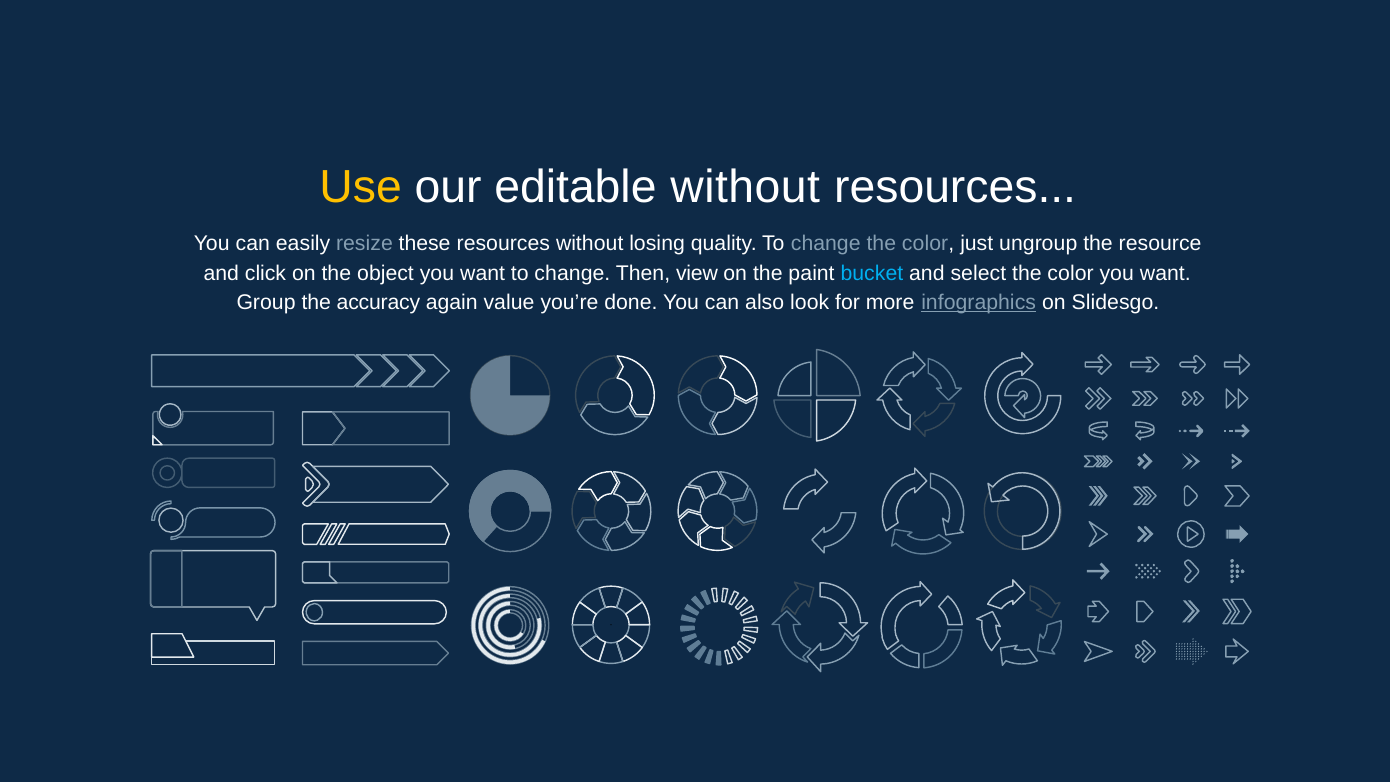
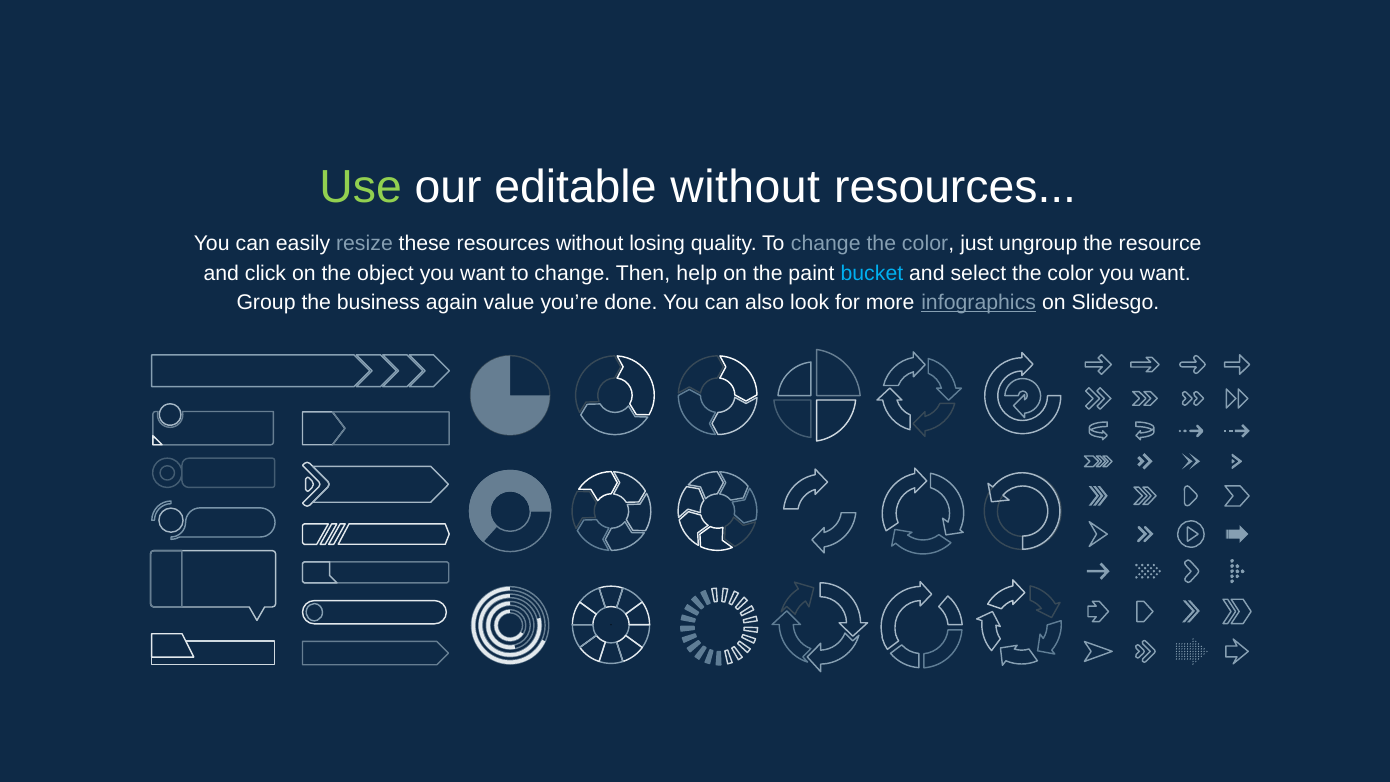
Use colour: yellow -> light green
view: view -> help
accuracy: accuracy -> business
